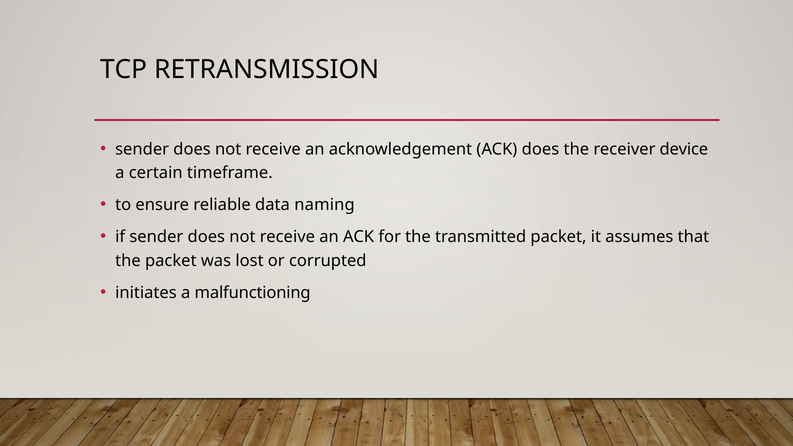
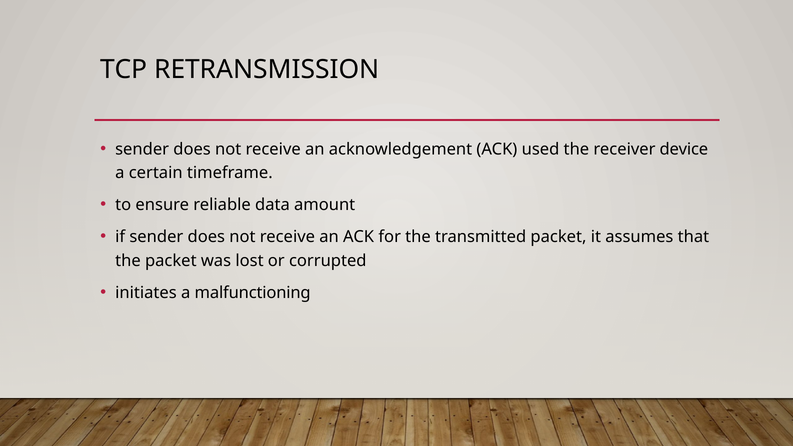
ACK does: does -> used
naming: naming -> amount
